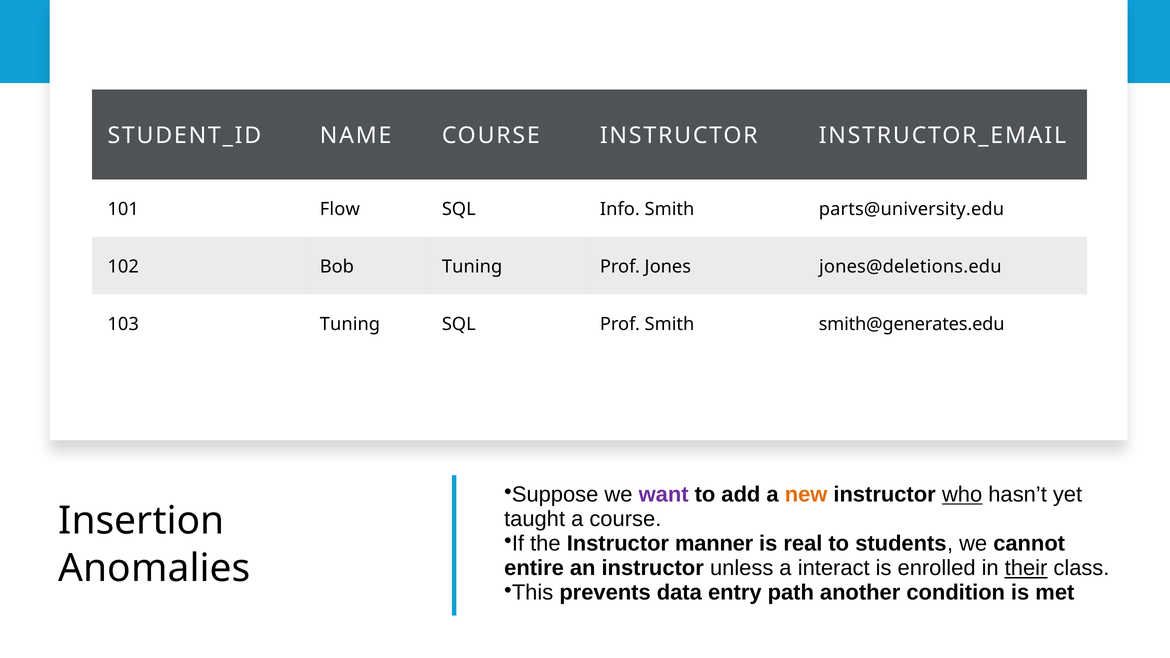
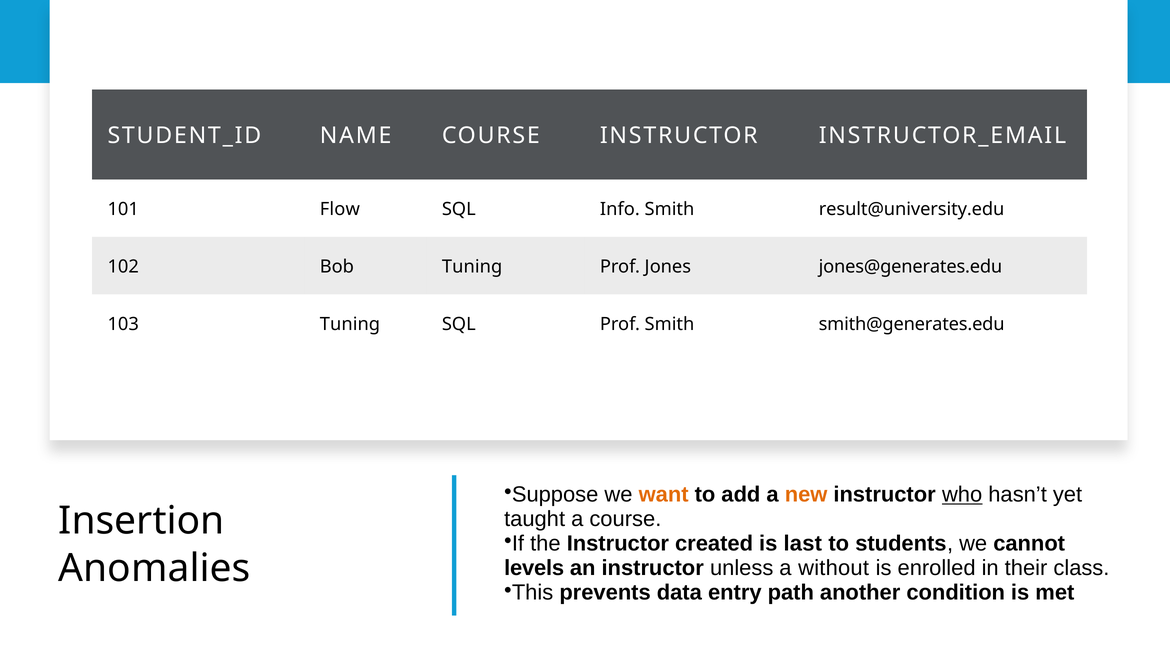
parts@university.edu: parts@university.edu -> result@university.edu
jones@deletions.edu: jones@deletions.edu -> jones@generates.edu
want colour: purple -> orange
manner: manner -> created
real: real -> last
entire: entire -> levels
interact: interact -> without
their underline: present -> none
